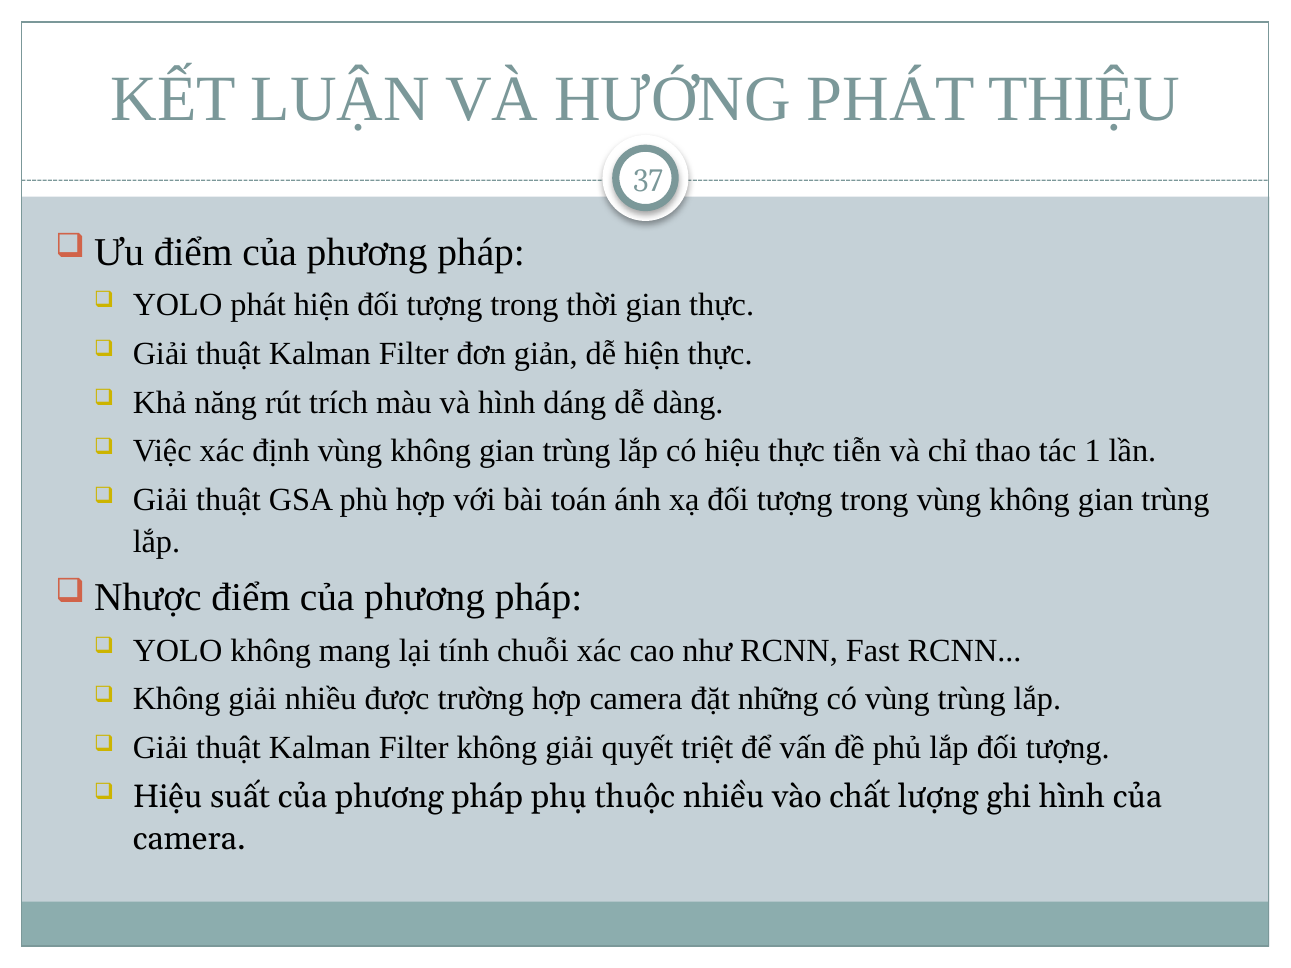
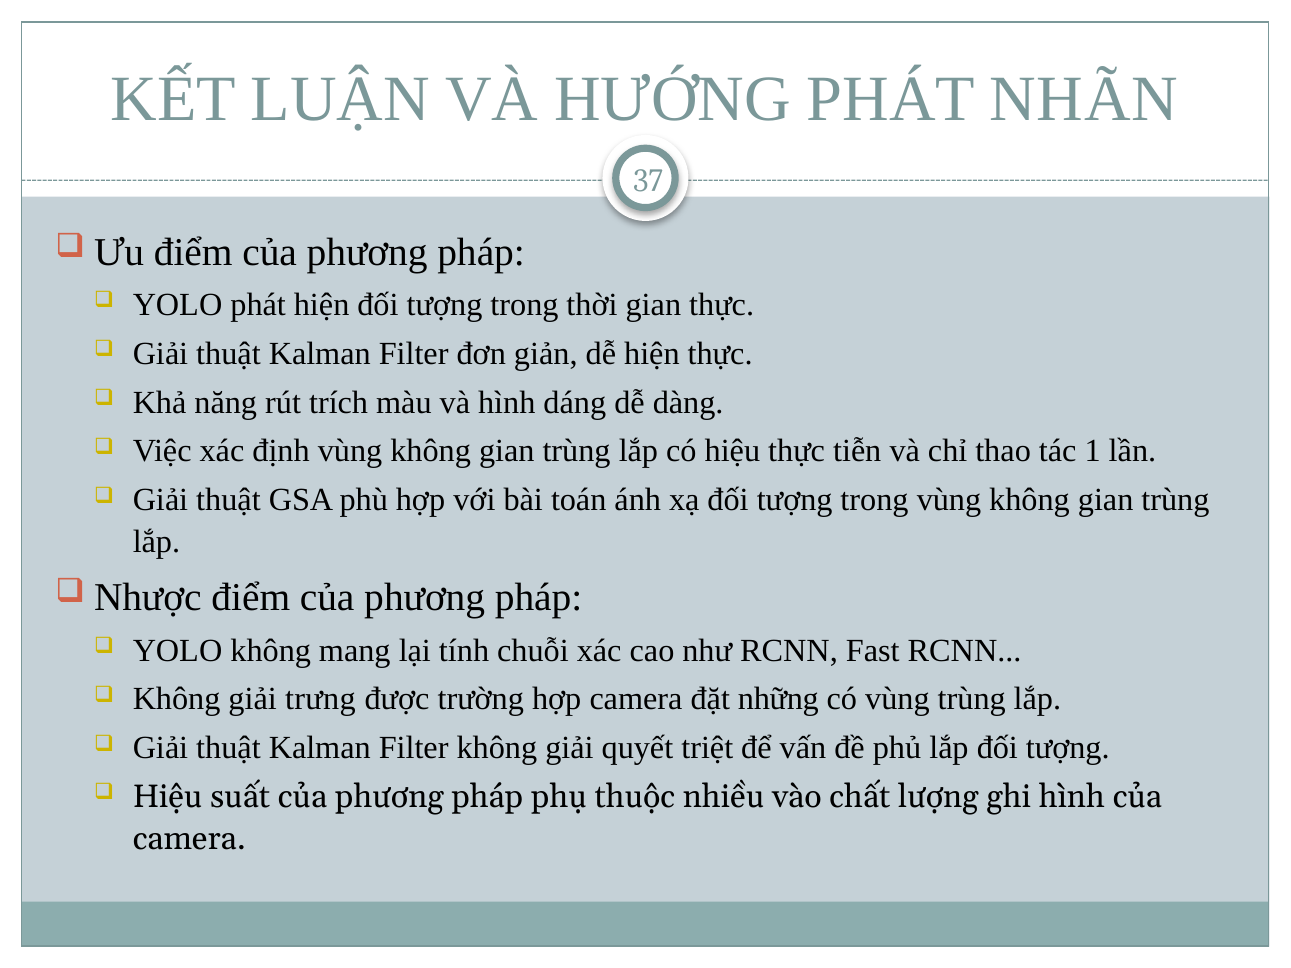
THIỆU: THIỆU -> NHÃN
giải nhiều: nhiều -> trưng
